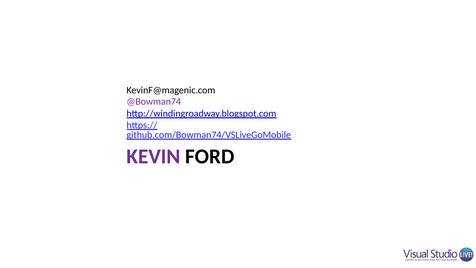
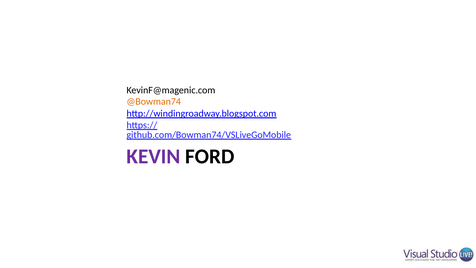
@Bowman74 colour: purple -> orange
